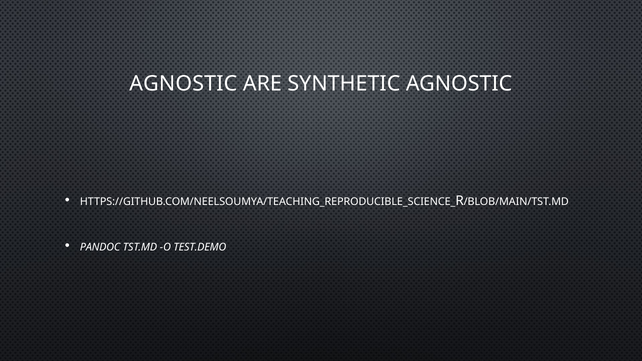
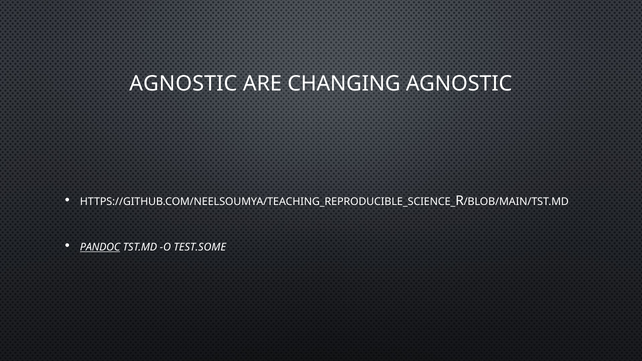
SYNTHETIC: SYNTHETIC -> CHANGING
PANDOC underline: none -> present
TEST.DEMO: TEST.DEMO -> TEST.SOME
